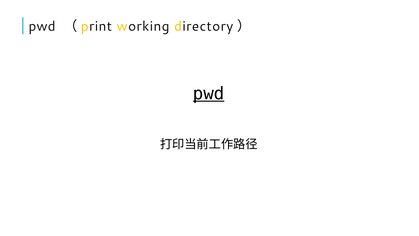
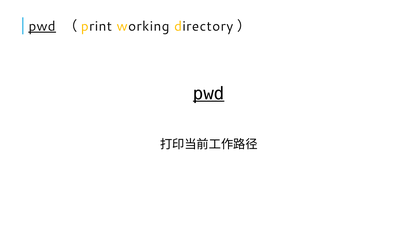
pwd at (42, 26) underline: none -> present
